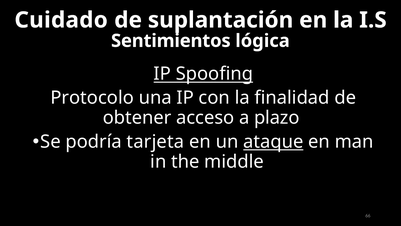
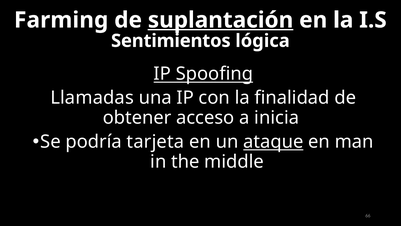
Cuidado: Cuidado -> Farming
suplantación underline: none -> present
Protocolo: Protocolo -> Llamadas
plazo: plazo -> inicia
